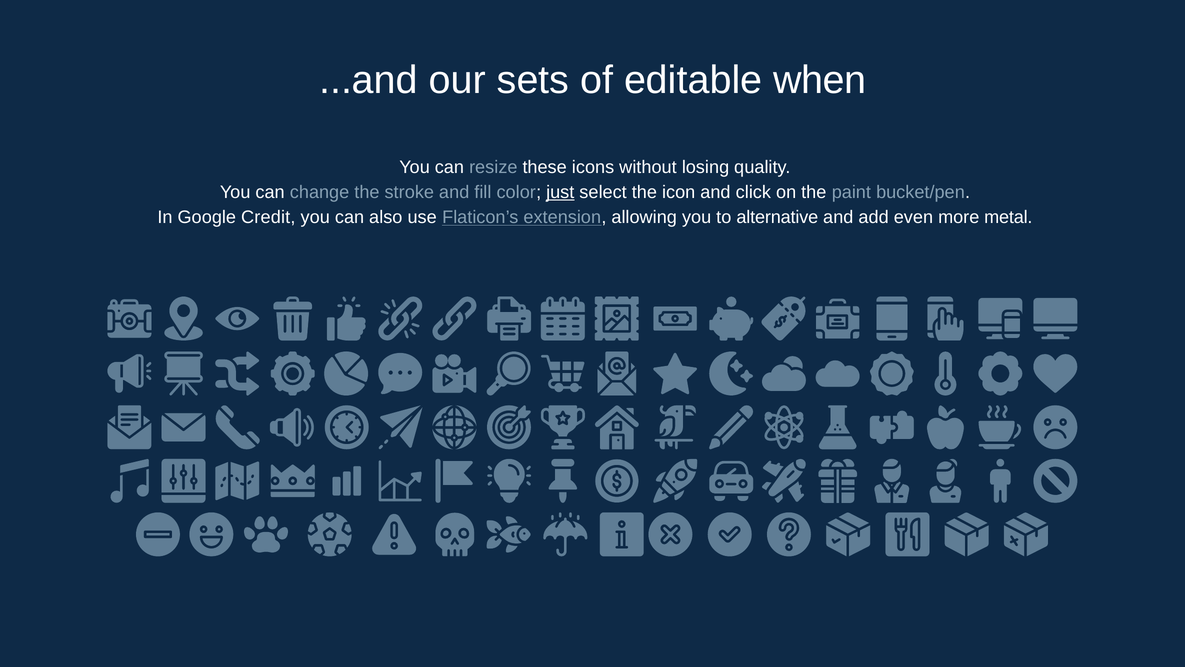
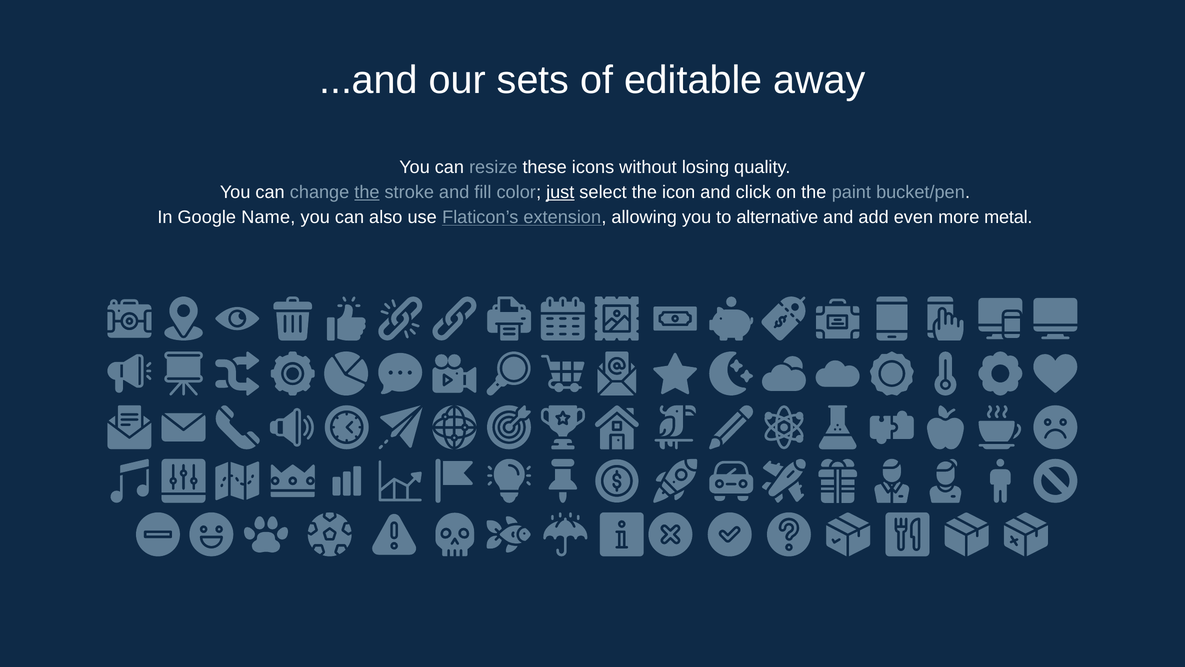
when: when -> away
the at (367, 192) underline: none -> present
Credit: Credit -> Name
